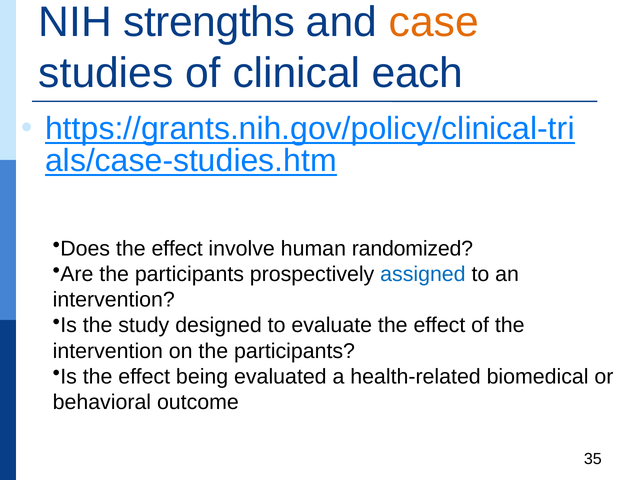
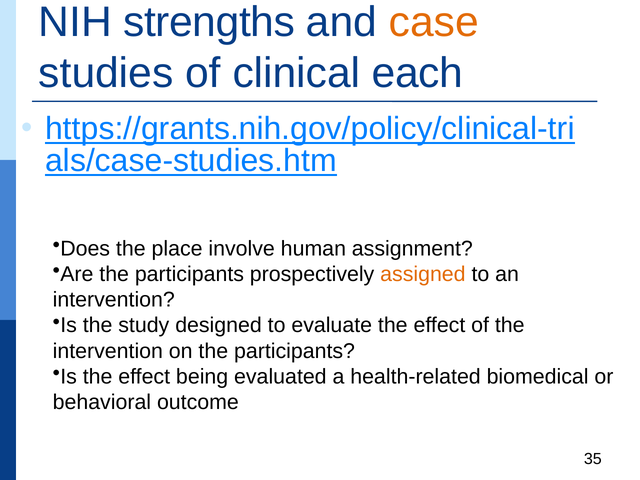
Does the effect: effect -> place
randomized: randomized -> assignment
assigned colour: blue -> orange
